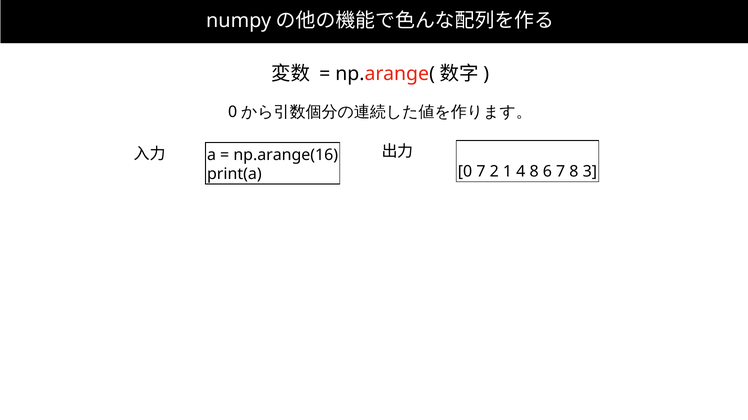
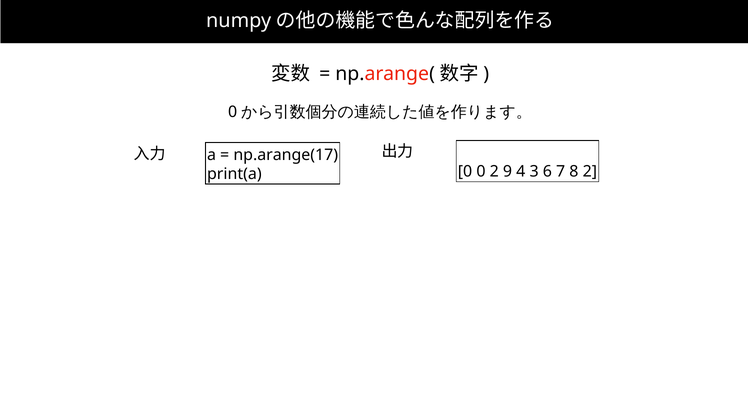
np.arange(16: np.arange(16 -> np.arange(17
0 7: 7 -> 0
1: 1 -> 9
4 8: 8 -> 3
8 3: 3 -> 2
